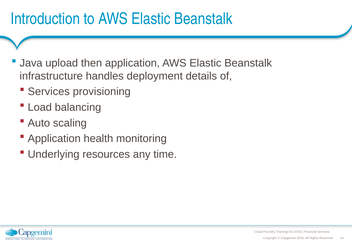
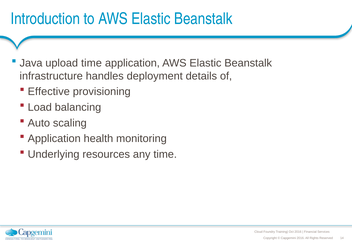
upload then: then -> time
Services at (49, 92): Services -> Effective
